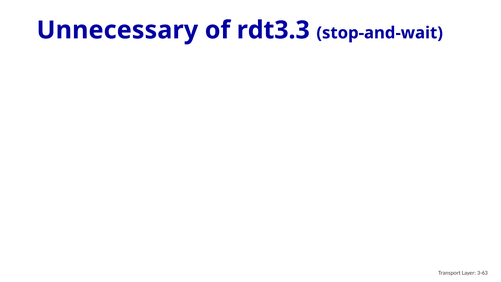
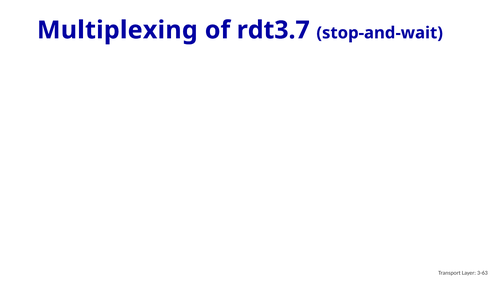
Unnecessary: Unnecessary -> Multiplexing
rdt3.3: rdt3.3 -> rdt3.7
